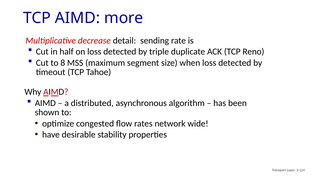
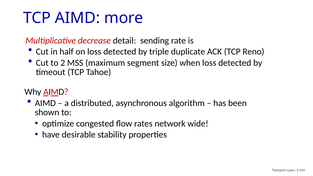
8: 8 -> 2
